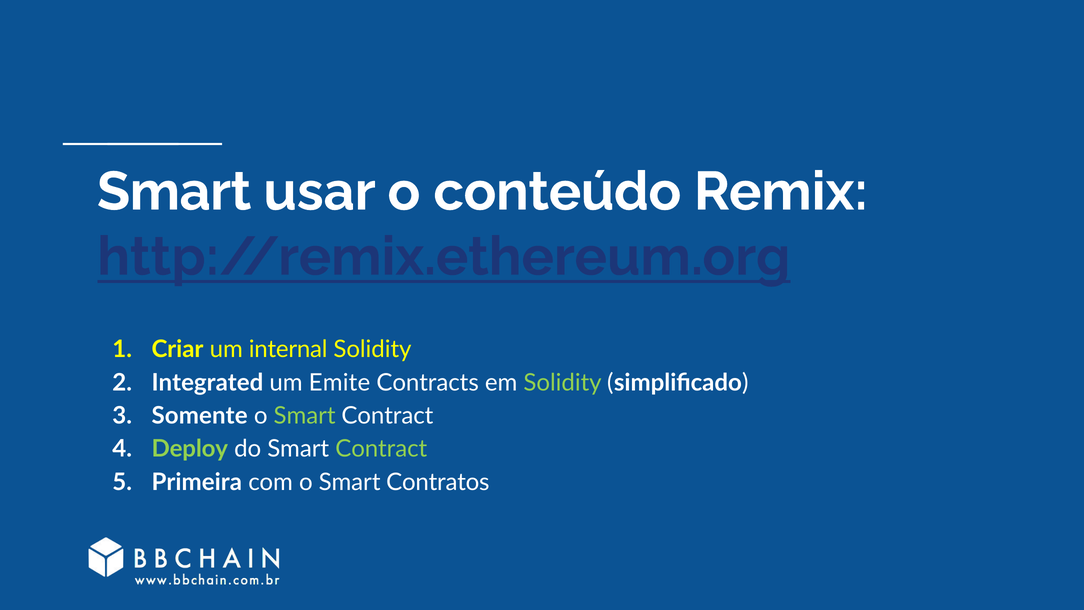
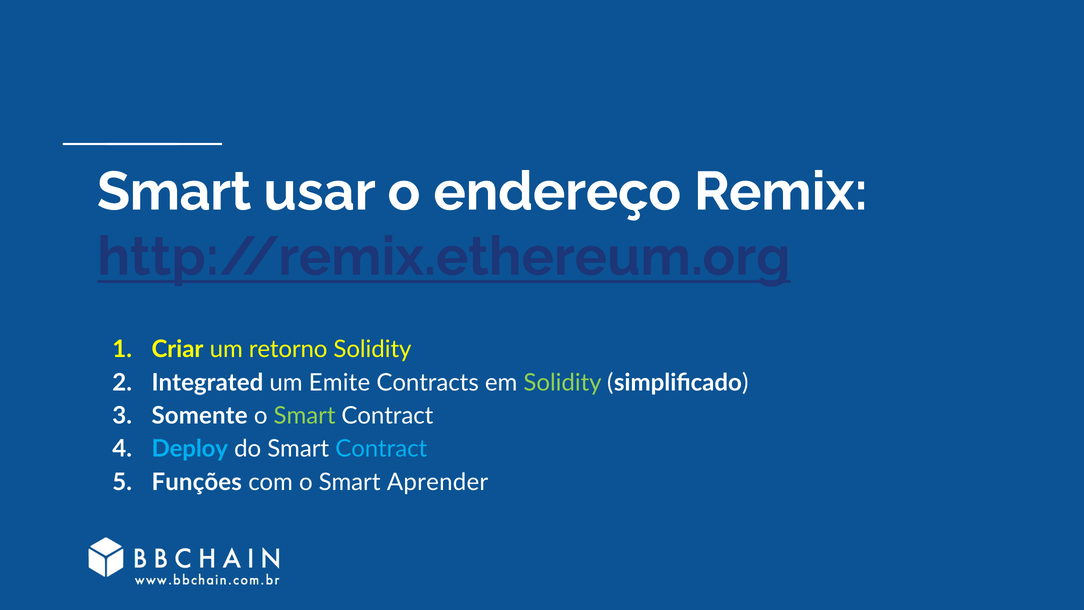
conteúdo: conteúdo -> endereço
internal: internal -> retorno
Deploy colour: light green -> light blue
Contract at (381, 449) colour: light green -> light blue
Primeira: Primeira -> Funções
Contratos: Contratos -> Aprender
